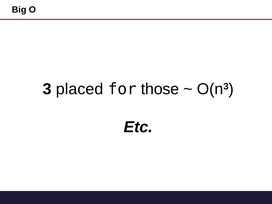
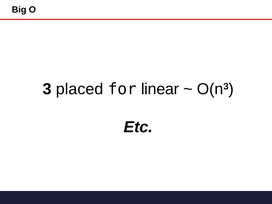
those: those -> linear
